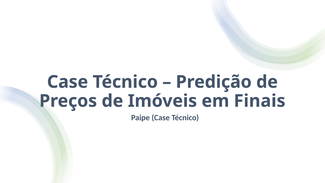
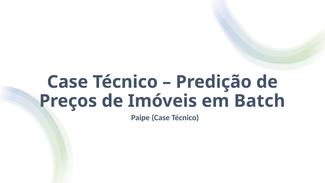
Finais: Finais -> Batch
